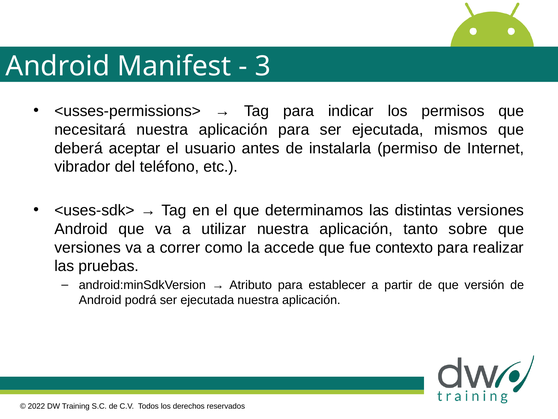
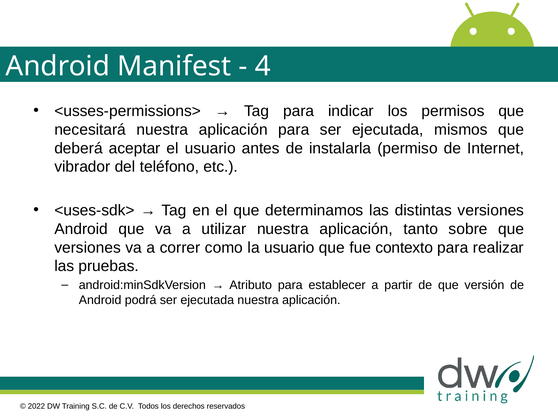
3: 3 -> 4
la accede: accede -> usuario
